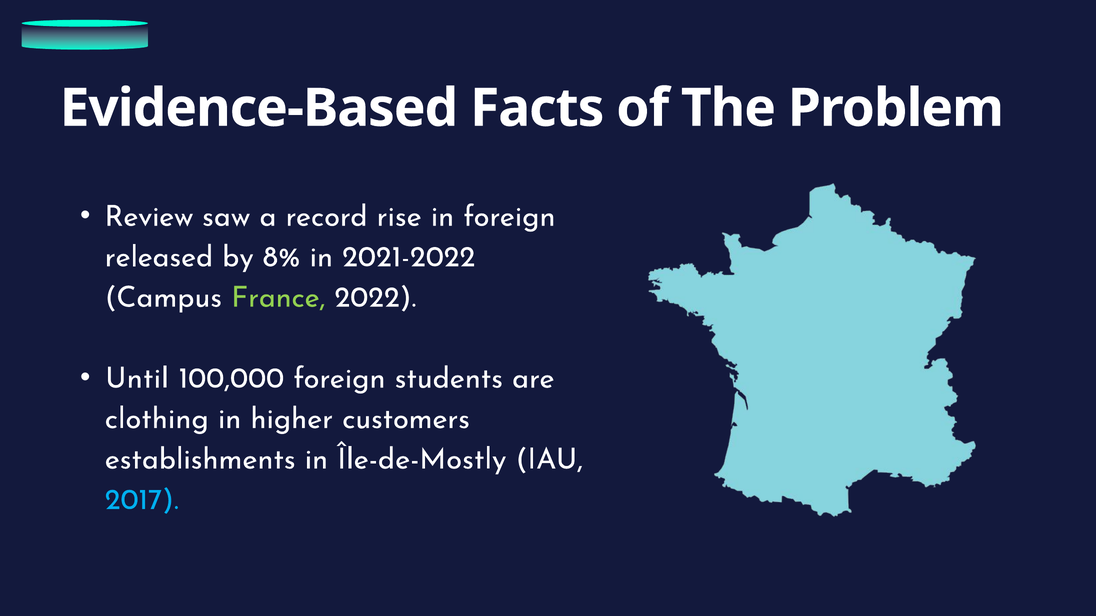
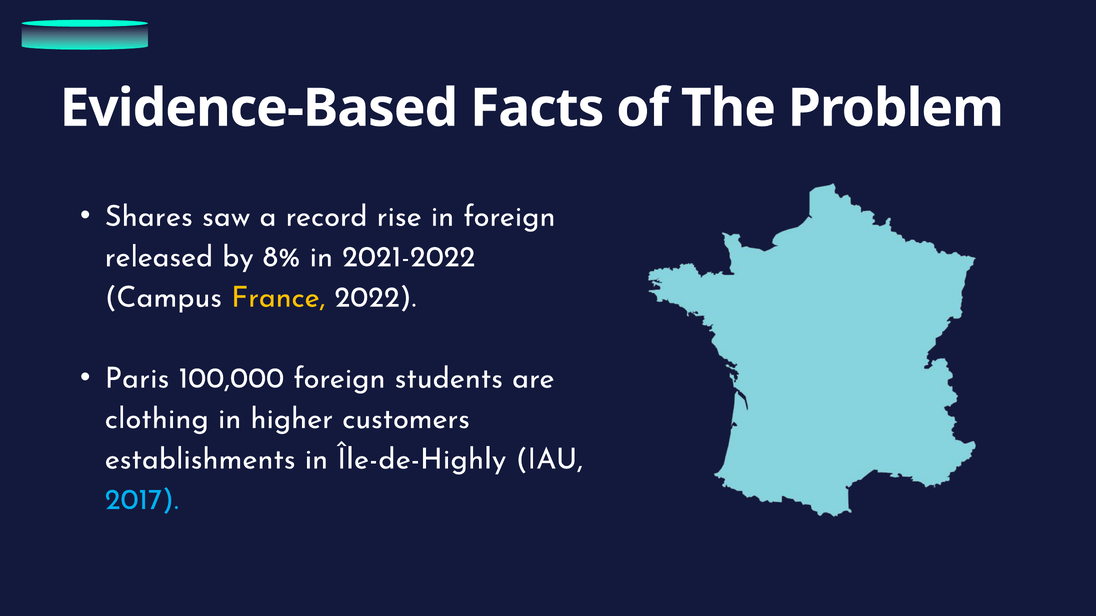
Review: Review -> Shares
France colour: light green -> yellow
Until: Until -> Paris
Île-de-Mostly: Île-de-Mostly -> Île-de-Highly
